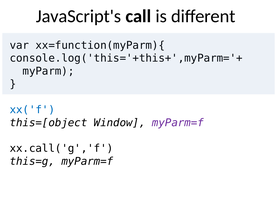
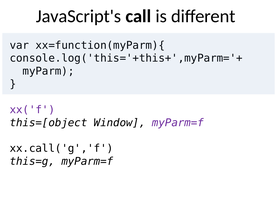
xx('f colour: blue -> purple
